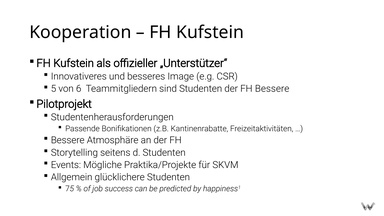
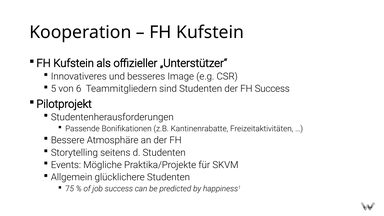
FH Bessere: Bessere -> Success
